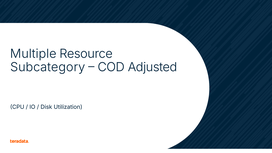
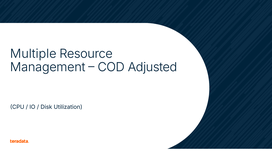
Subcategory: Subcategory -> Management
